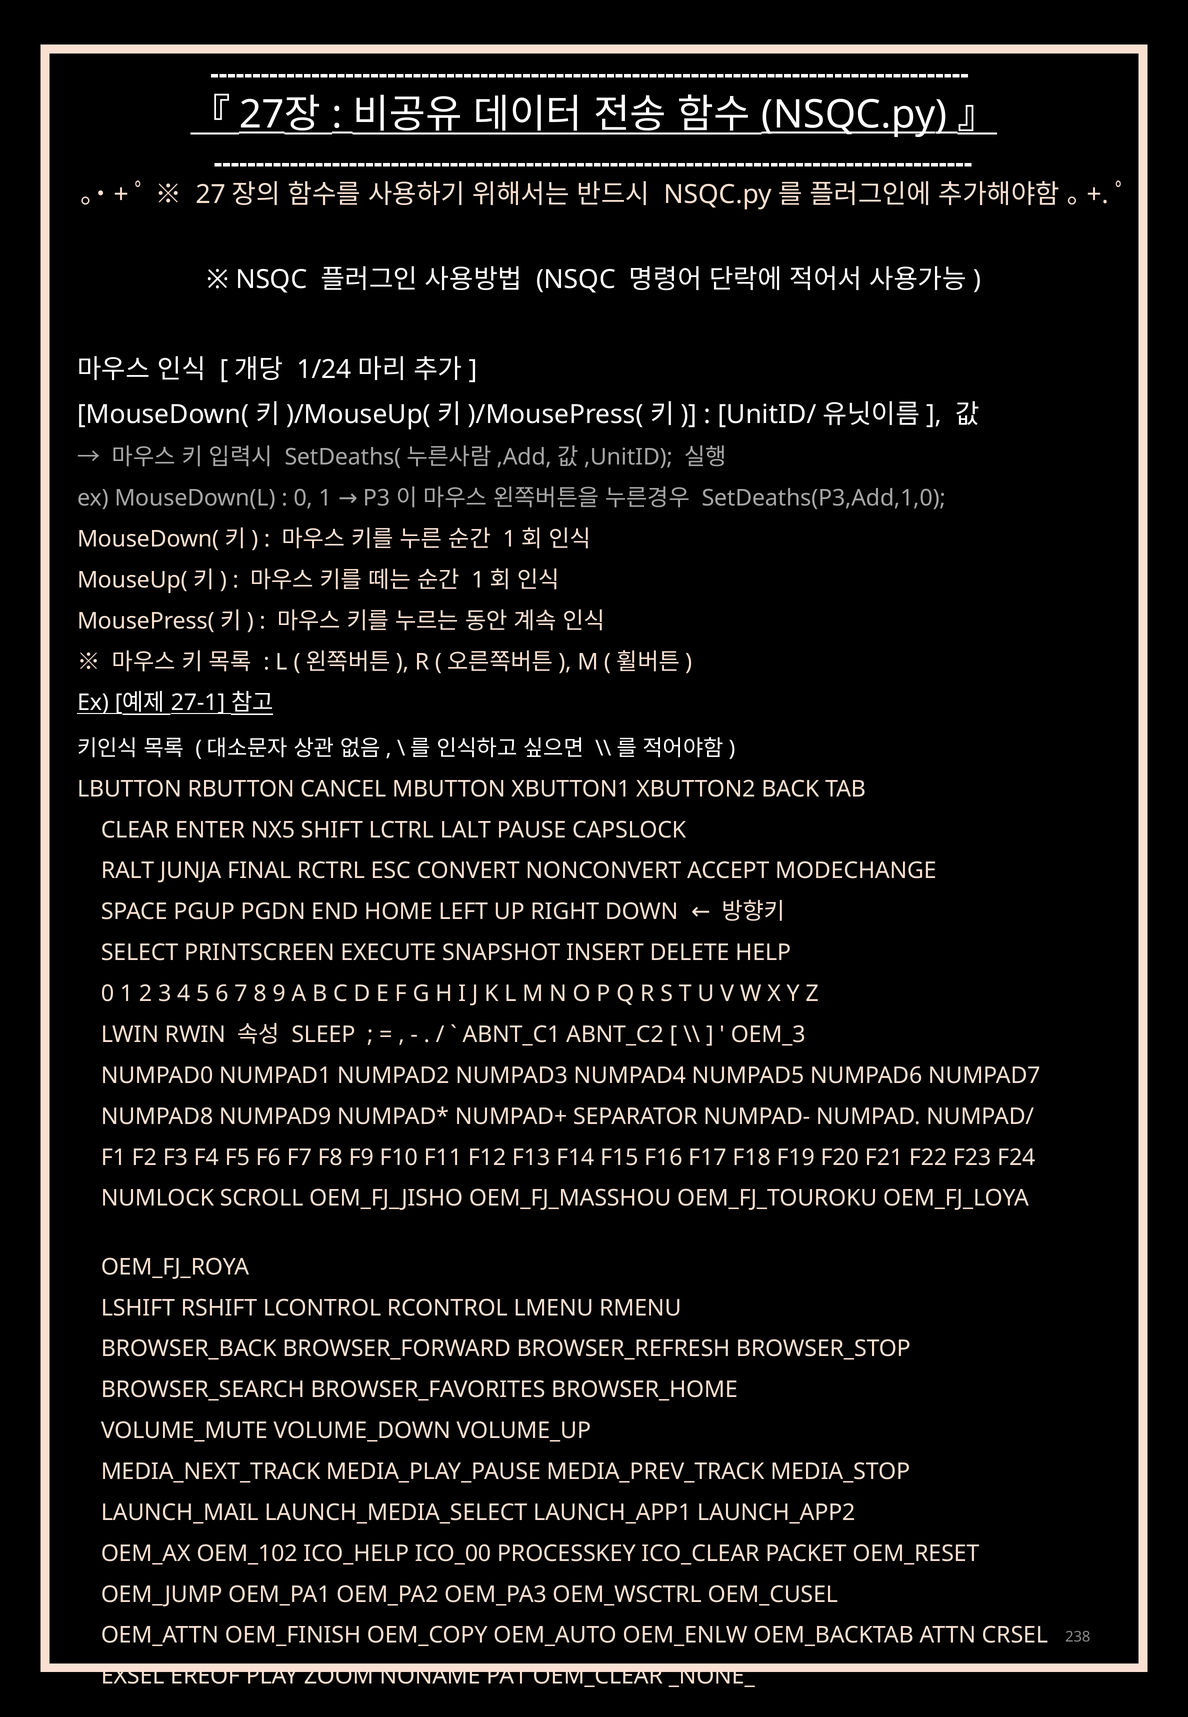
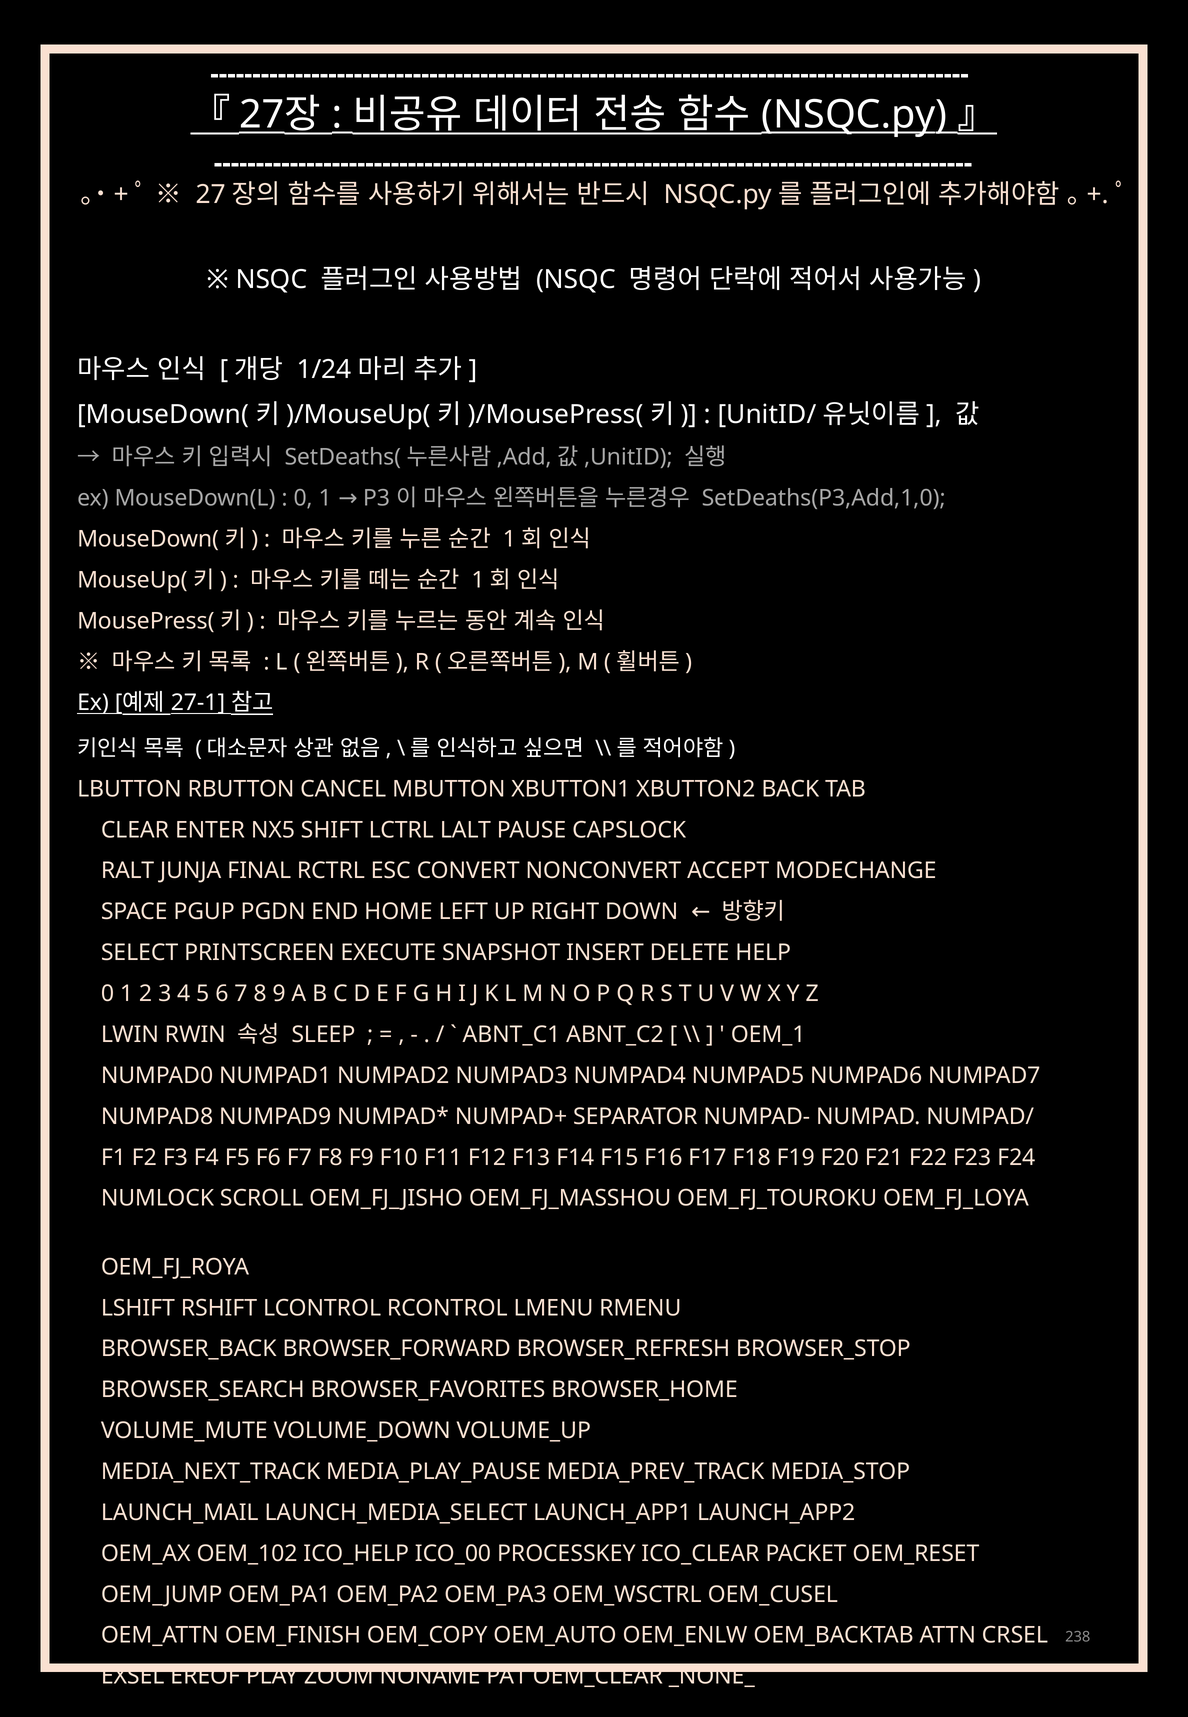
OEM_3: OEM_3 -> OEM_1
